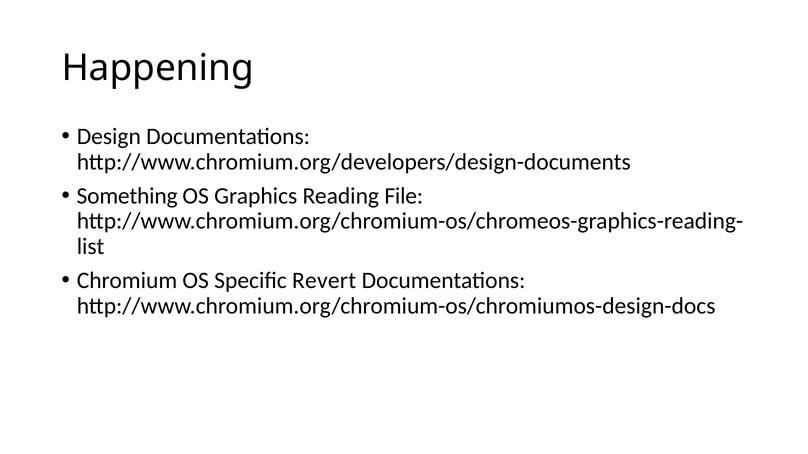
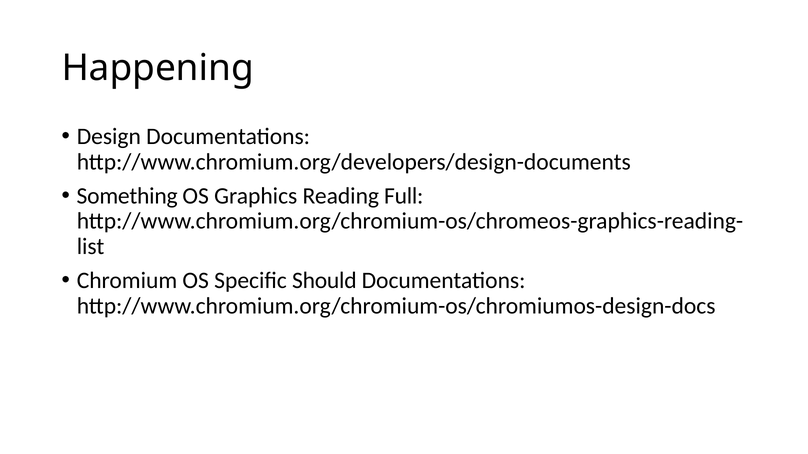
File: File -> Full
Revert: Revert -> Should
